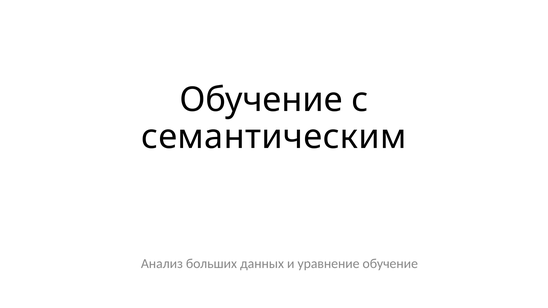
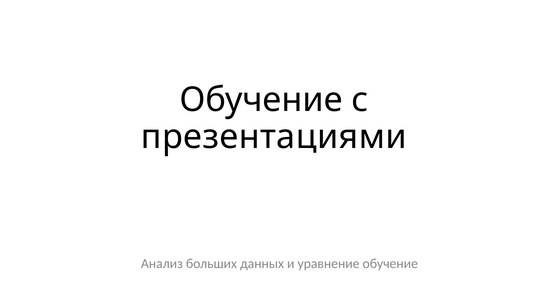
семантическим: семантическим -> презентациями
